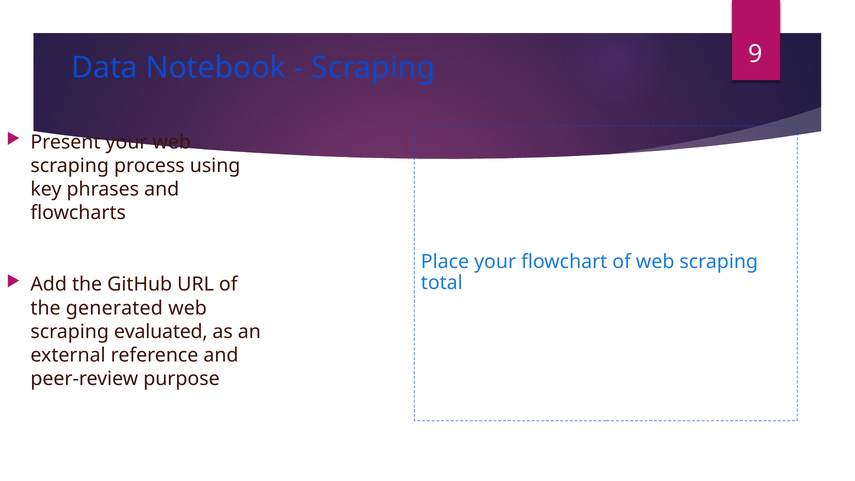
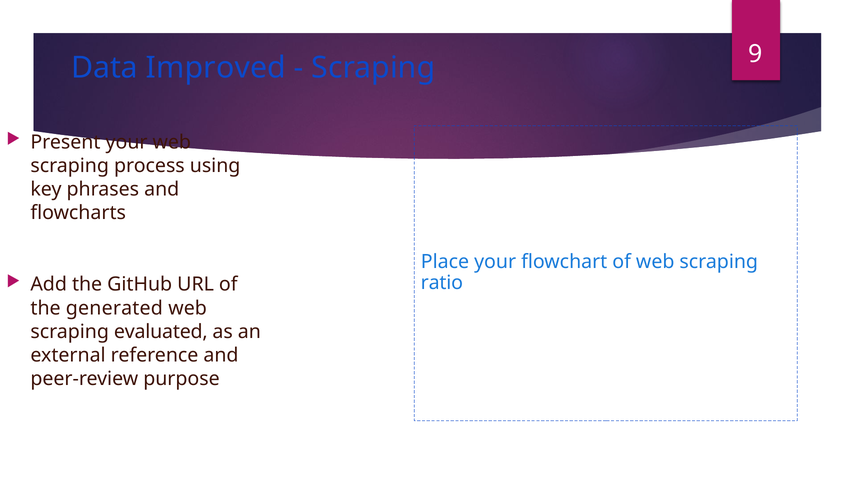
Notebook: Notebook -> Improved
total: total -> ratio
